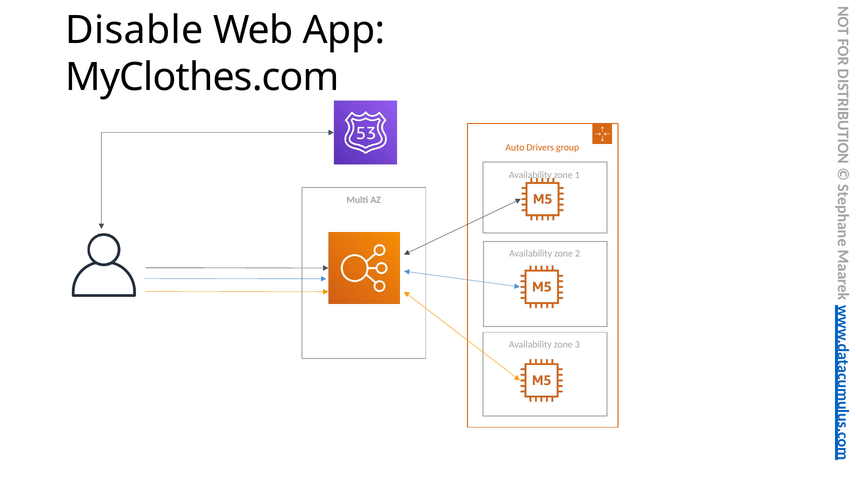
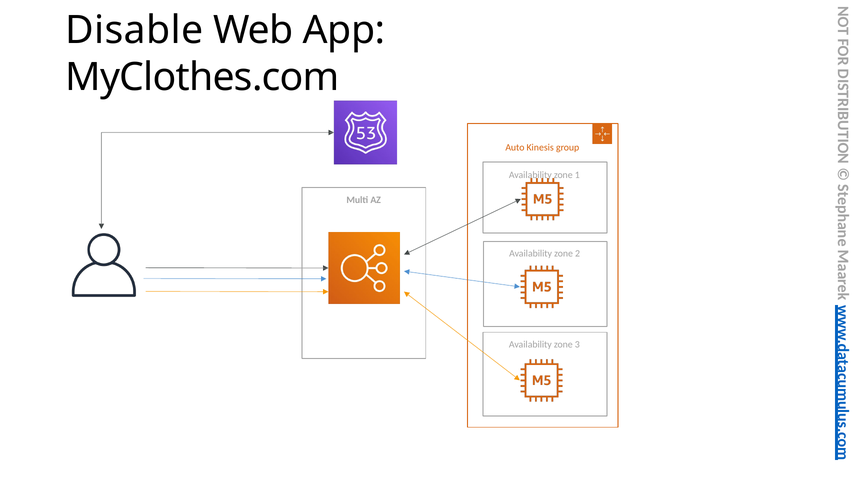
Drivers: Drivers -> Kinesis
